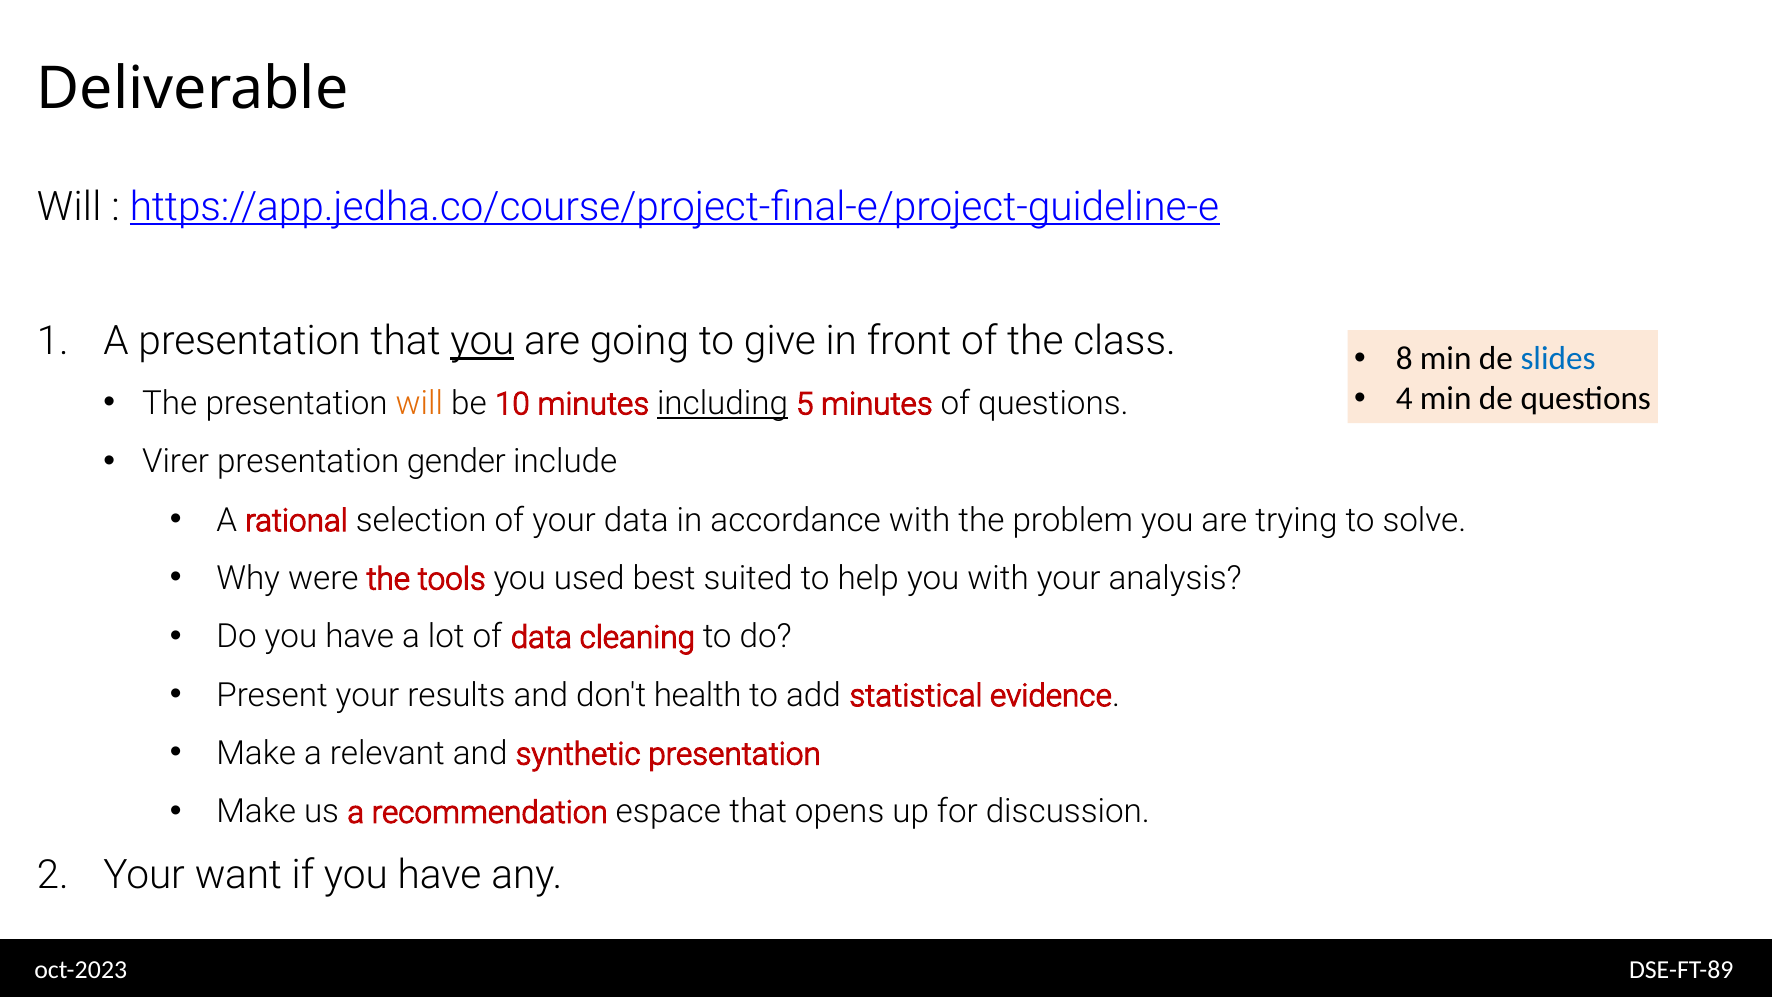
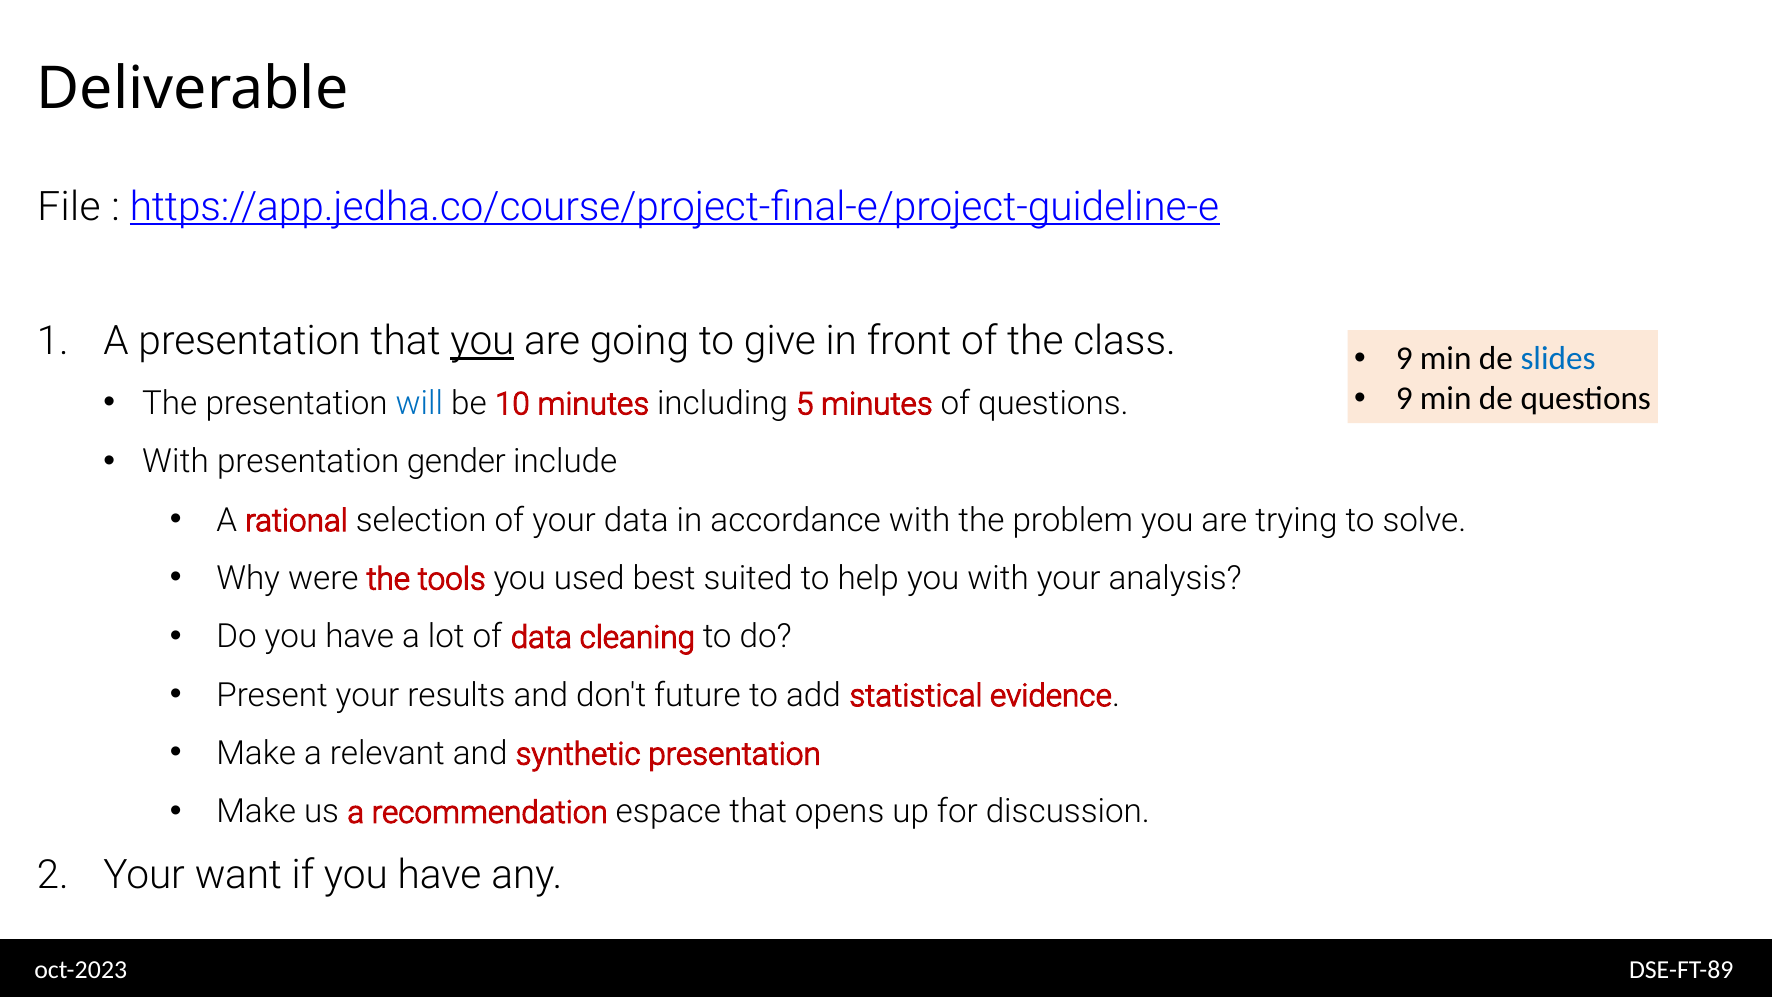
Will at (69, 207): Will -> File
8 at (1404, 359): 8 -> 9
4 at (1404, 399): 4 -> 9
will at (419, 403) colour: orange -> blue
including underline: present -> none
Virer at (176, 462): Virer -> With
health: health -> future
